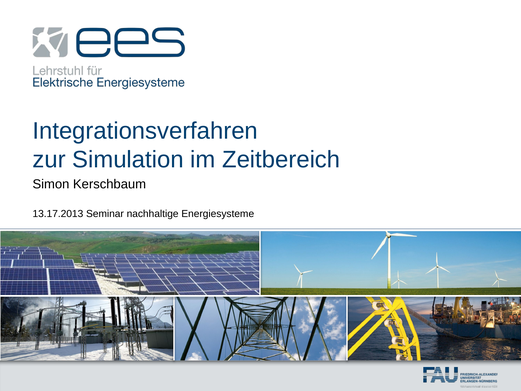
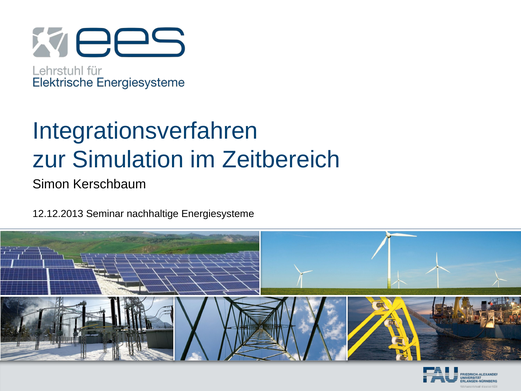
13.17.2013: 13.17.2013 -> 12.12.2013
